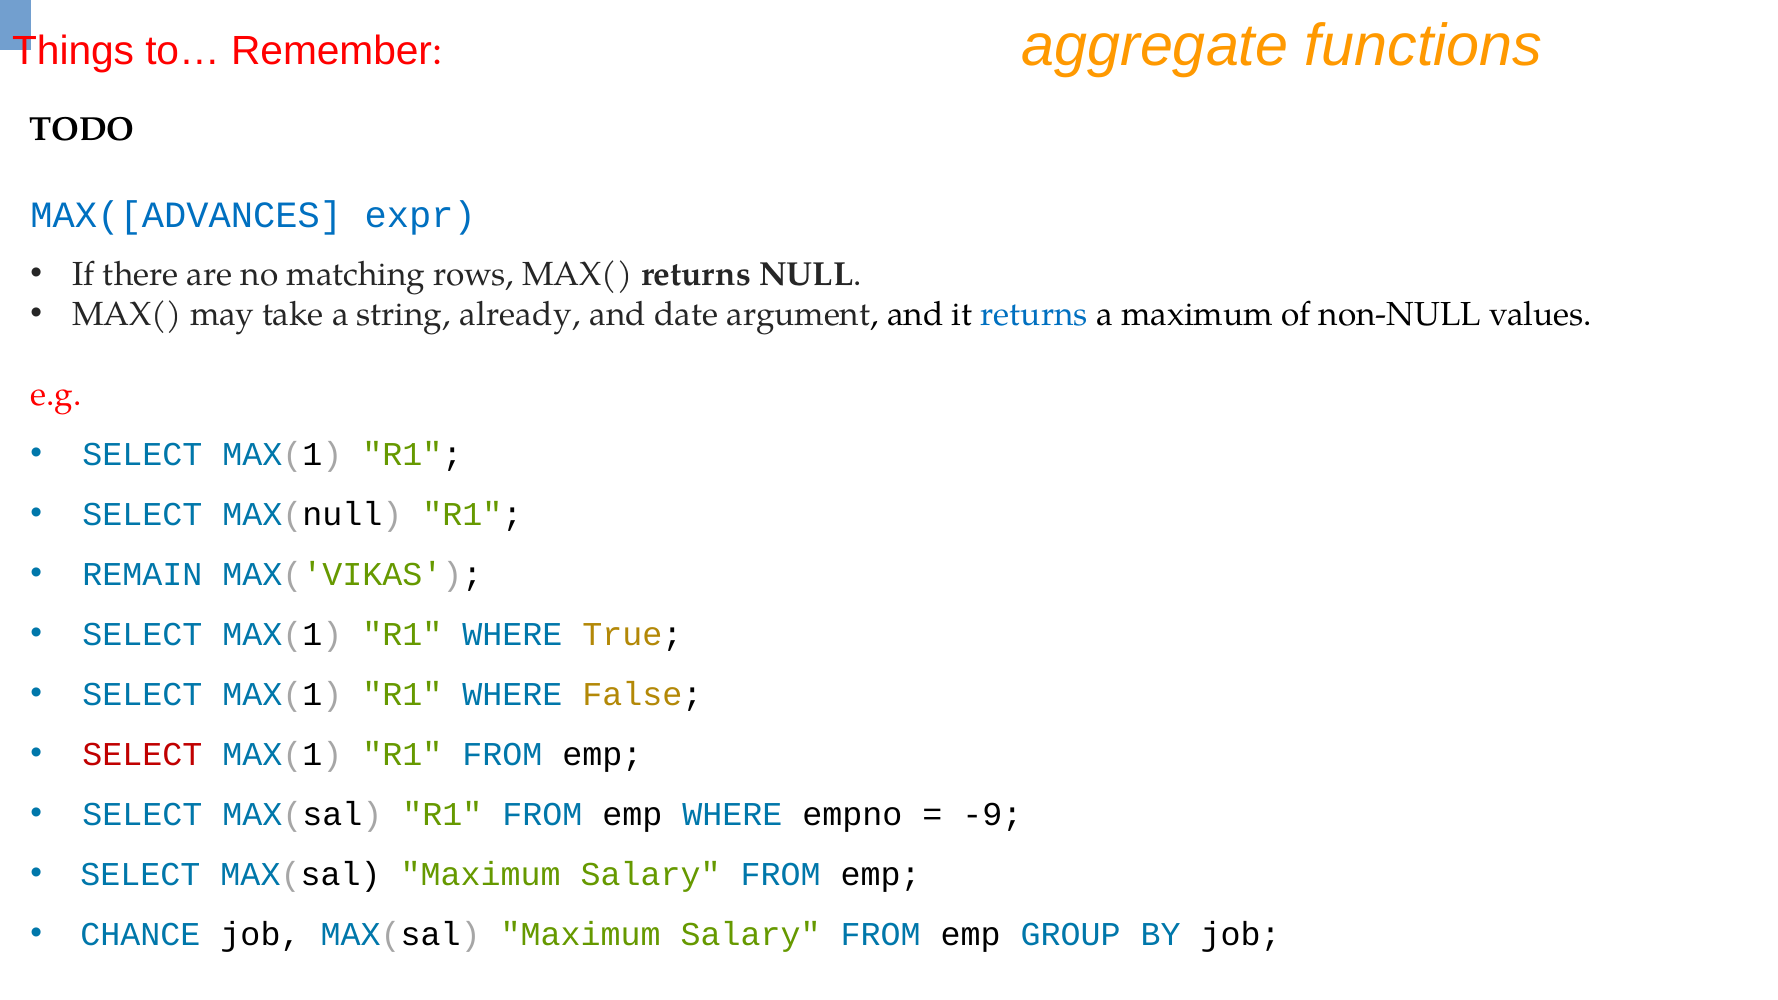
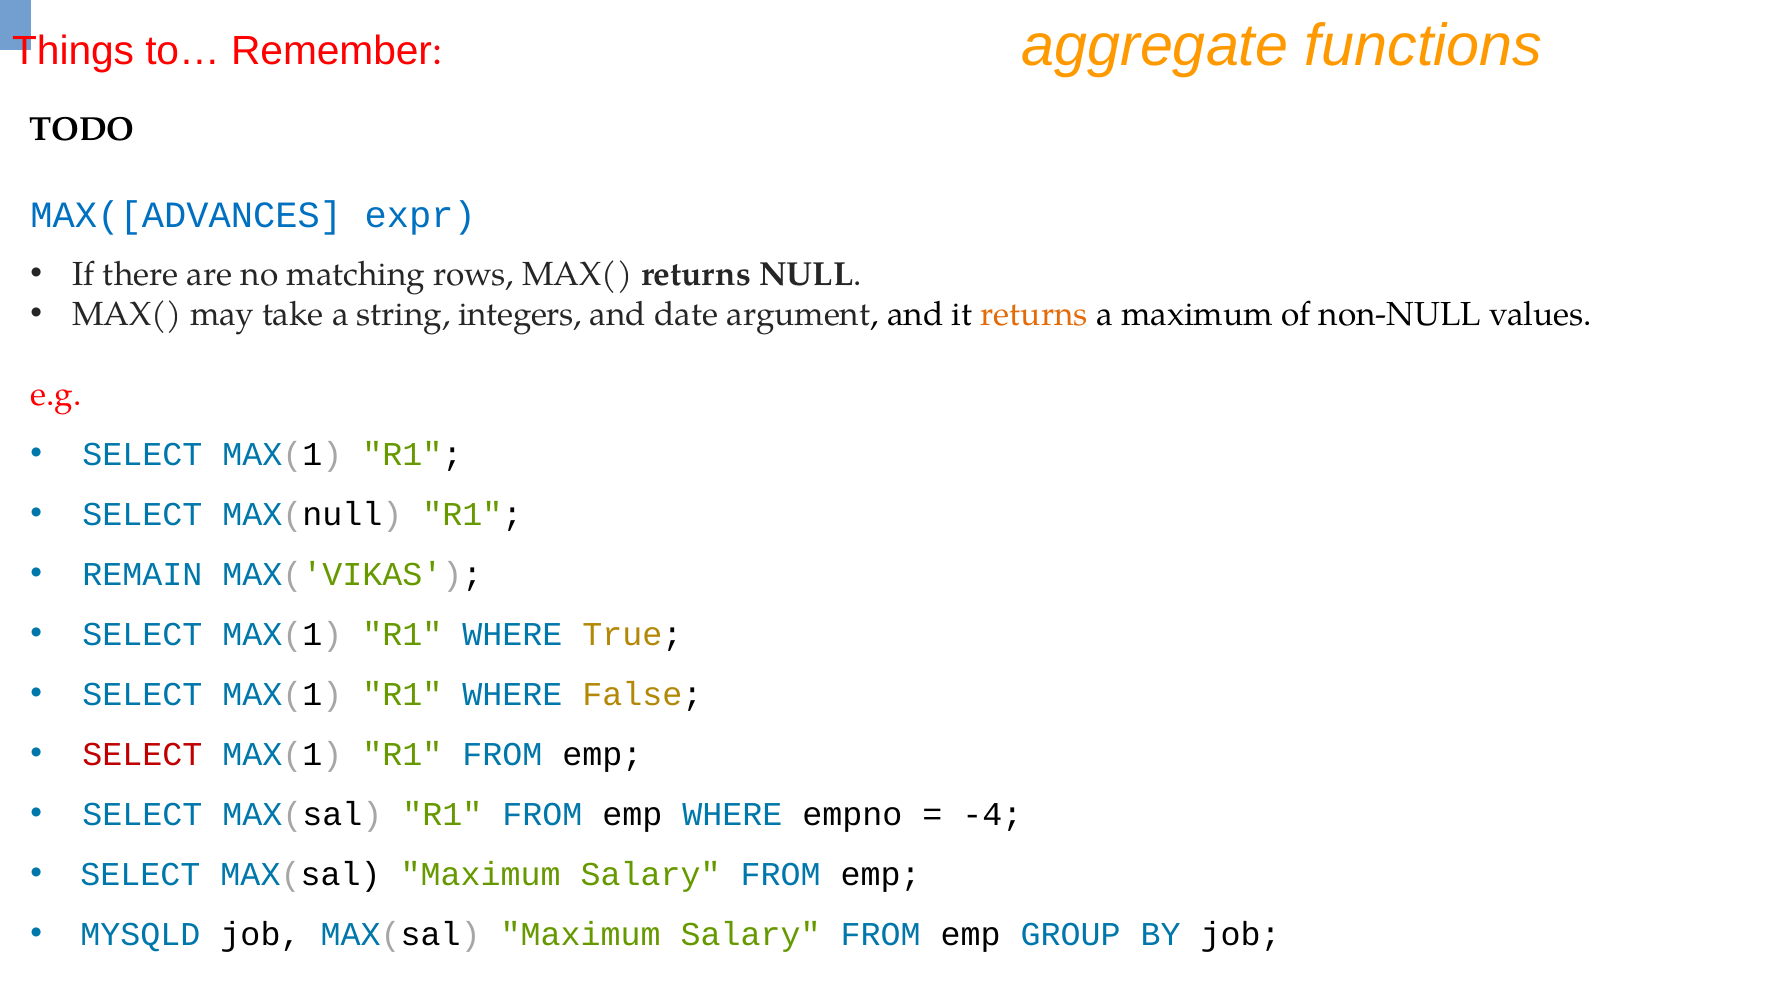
already: already -> integers
returns at (1034, 315) colour: blue -> orange
-9: -9 -> -4
CHANCE: CHANCE -> MYSQLD
